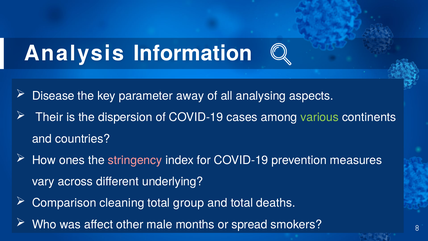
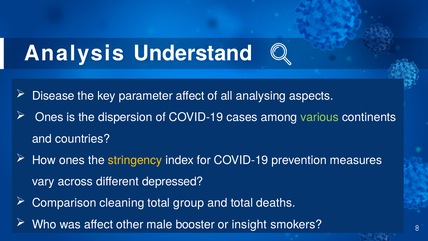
Information: Information -> Understand
parameter away: away -> affect
Their at (49, 117): Their -> Ones
stringency colour: pink -> yellow
underlying: underlying -> depressed
months: months -> booster
spread: spread -> insight
